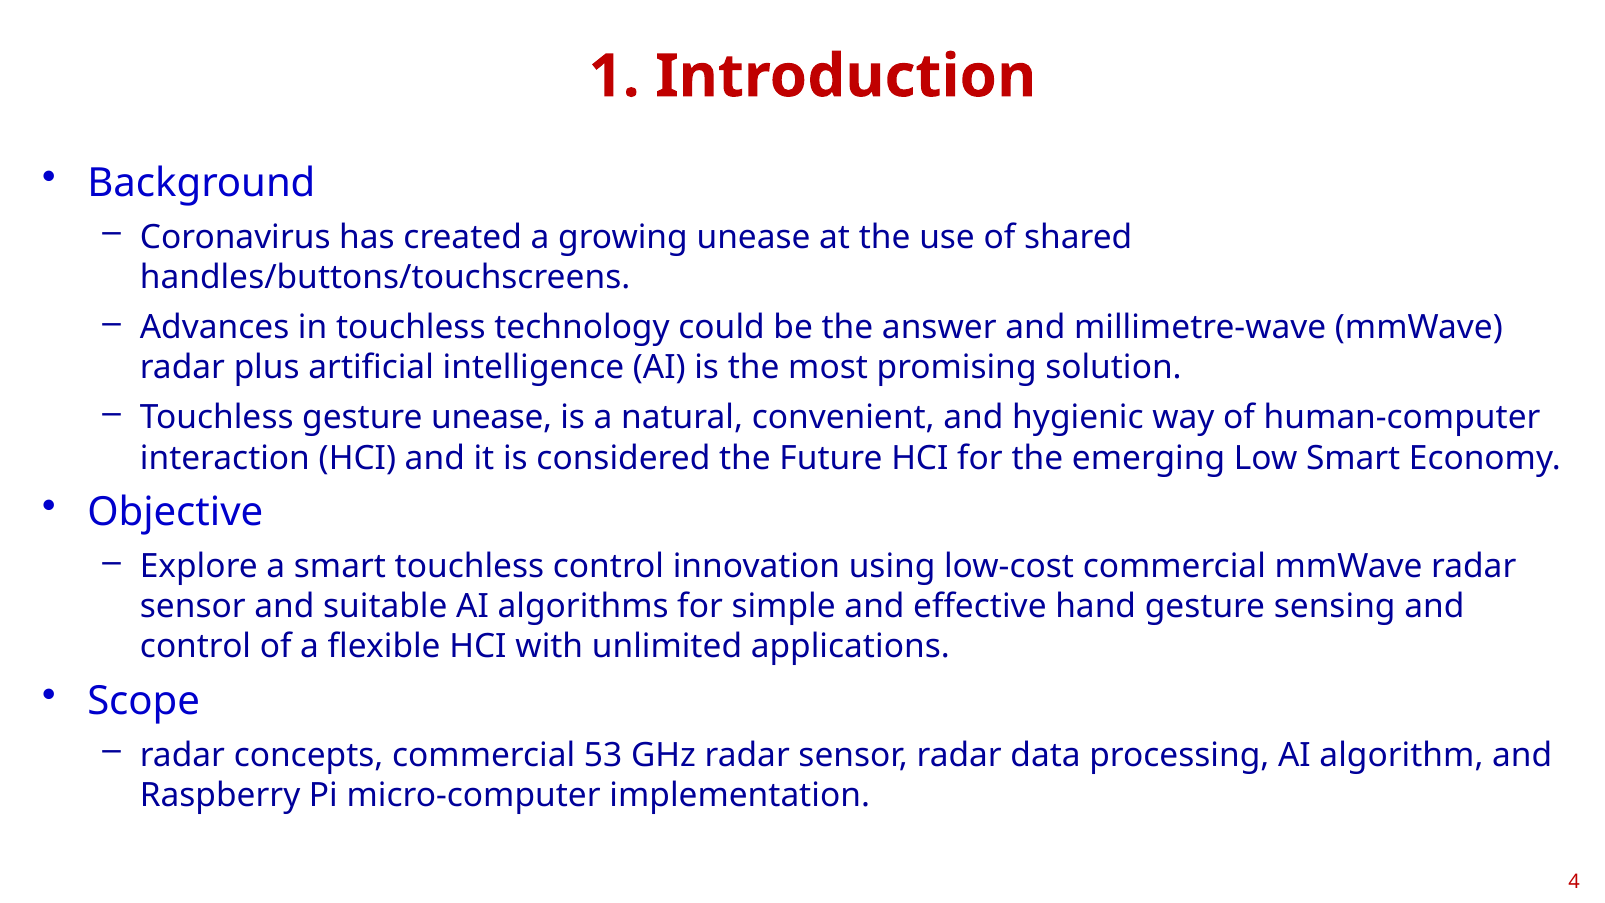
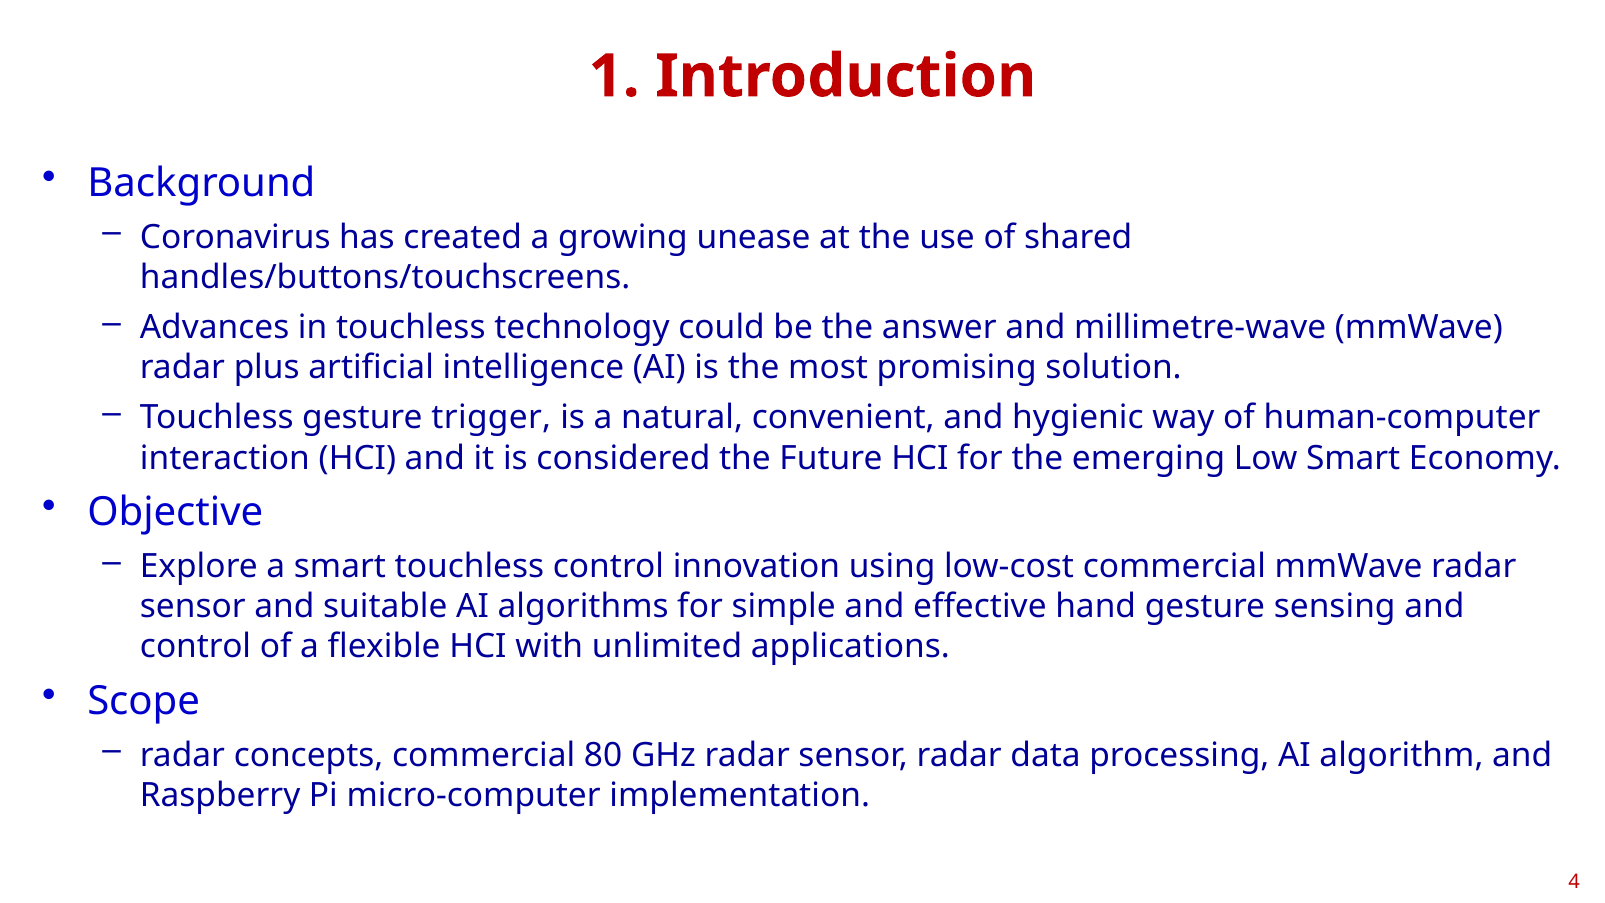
gesture unease: unease -> trigger
53: 53 -> 80
